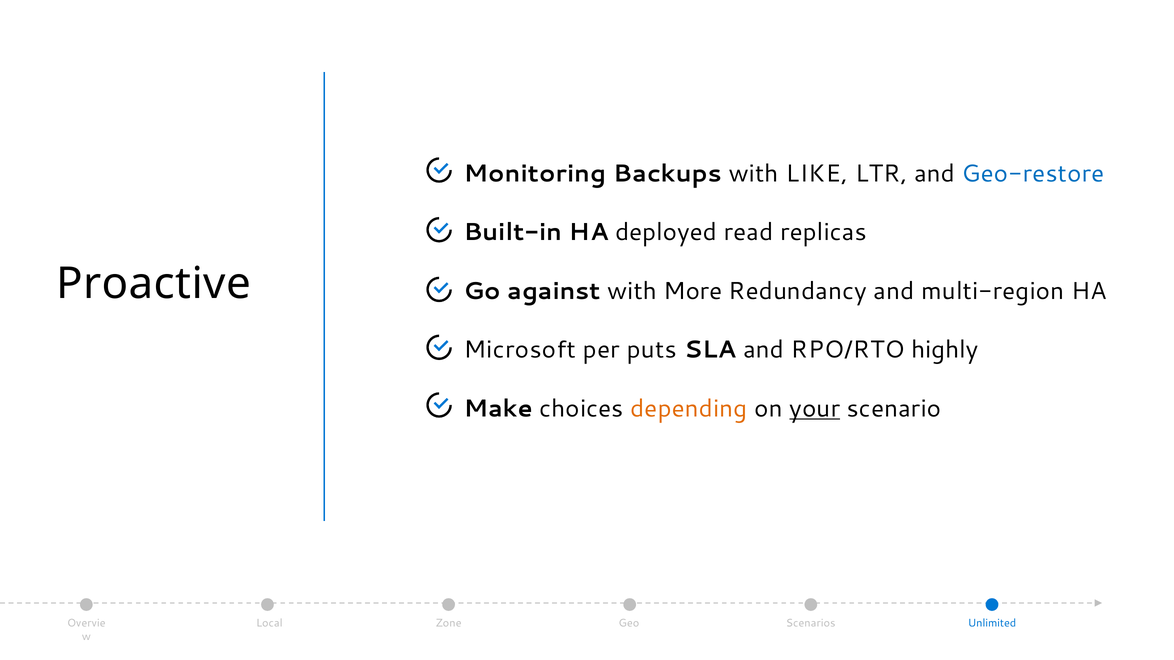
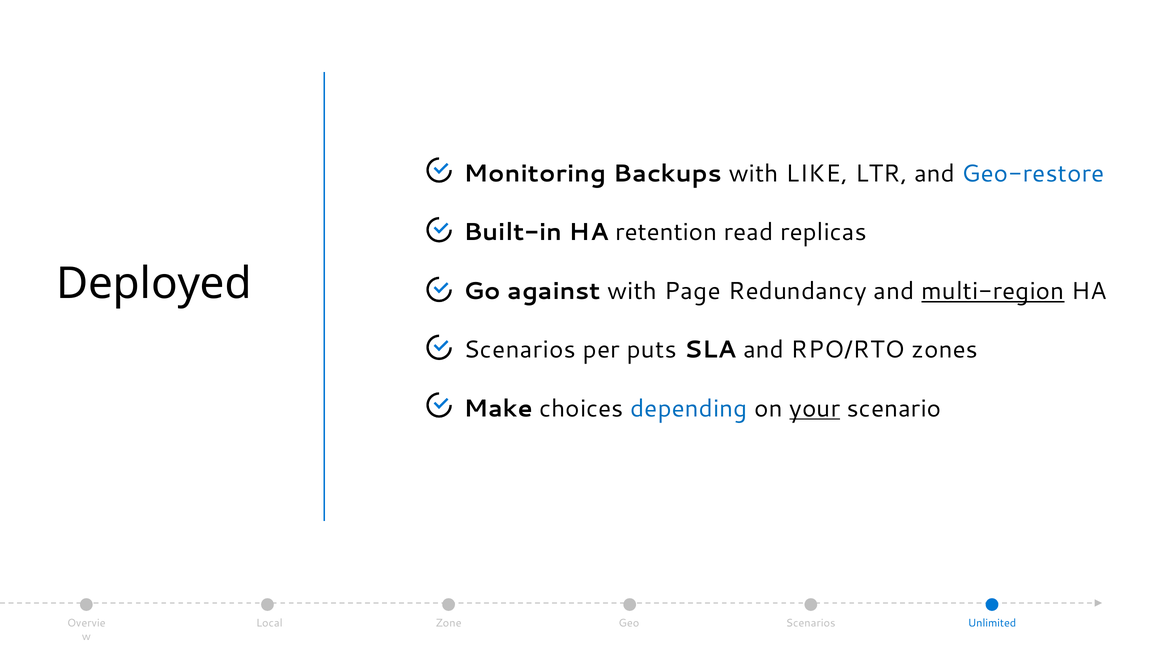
deployed: deployed -> retention
Proactive: Proactive -> Deployed
More: More -> Page
multi-region underline: none -> present
Microsoft at (520, 350): Microsoft -> Scenarios
highly: highly -> zones
depending colour: orange -> blue
